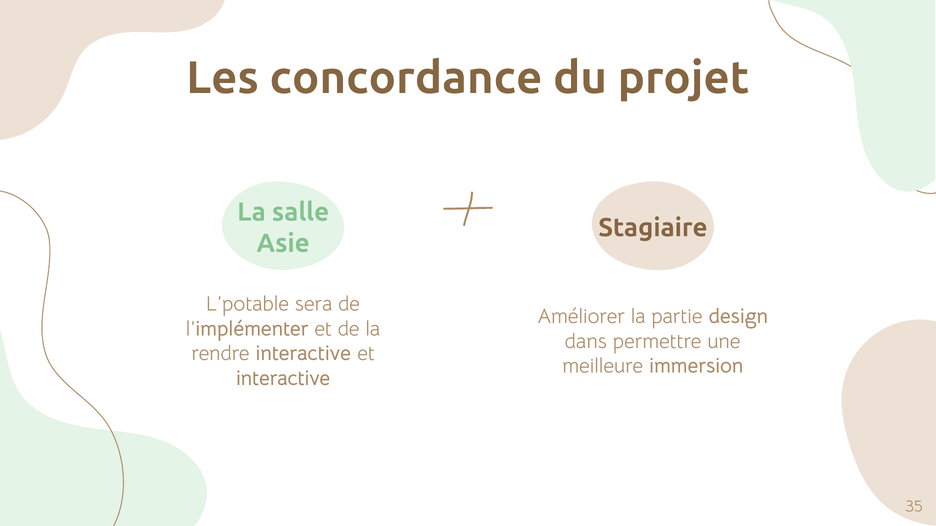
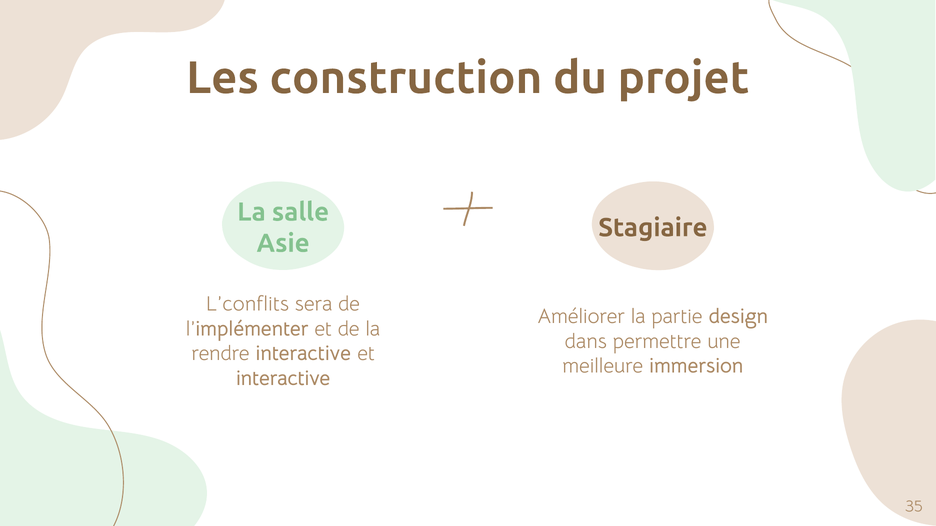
concordance: concordance -> construction
L’potable: L’potable -> L’conflits
